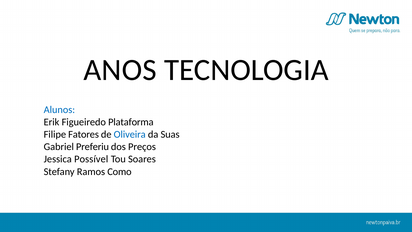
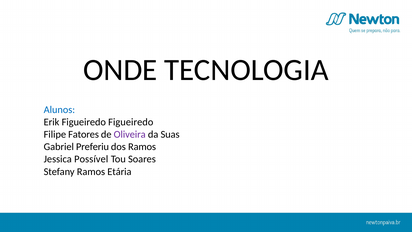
ANOS: ANOS -> ONDE
Figueiredo Plataforma: Plataforma -> Figueiredo
Oliveira colour: blue -> purple
dos Preços: Preços -> Ramos
Como: Como -> Etária
